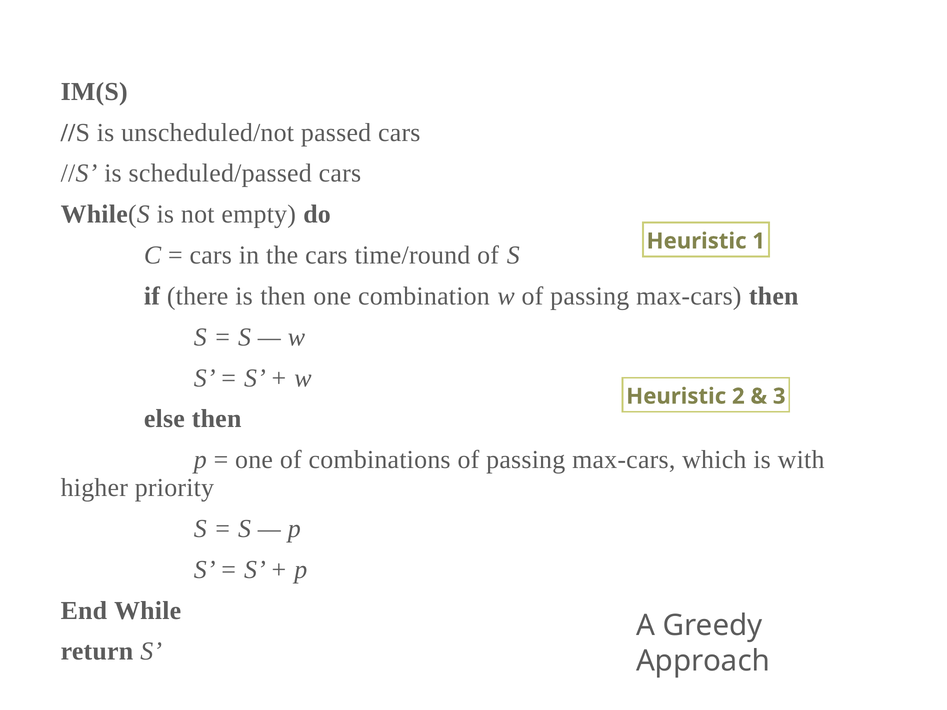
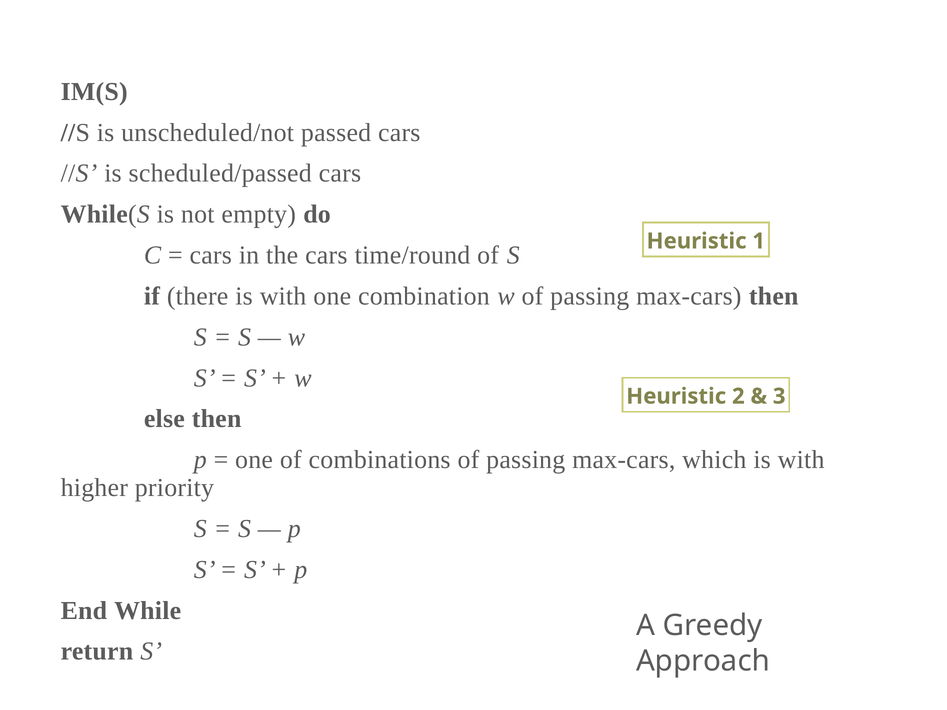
there is then: then -> with
